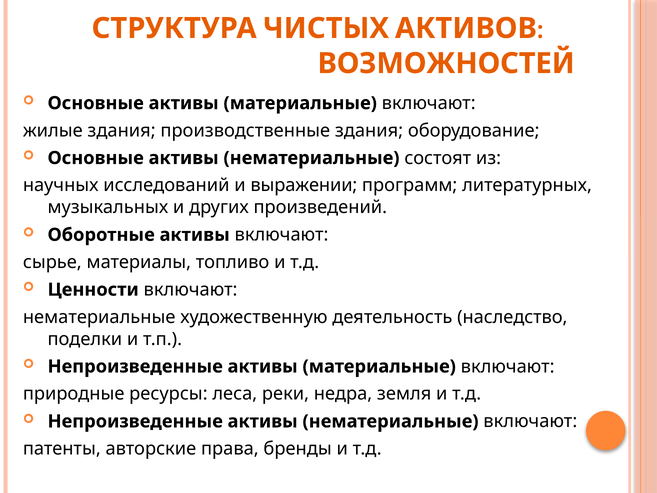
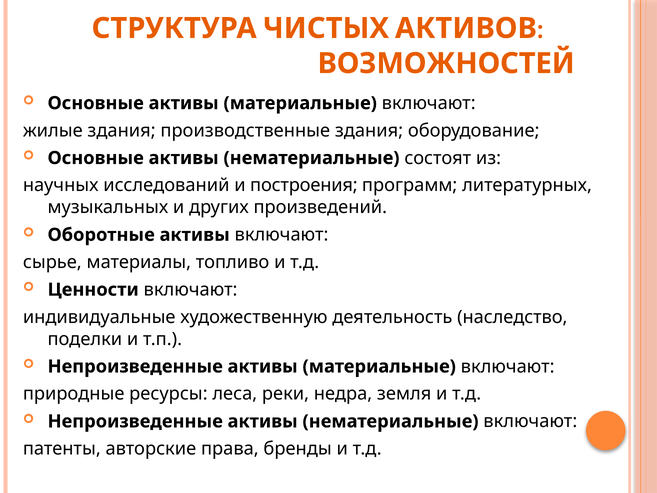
выражении: выражении -> построения
нематериальные at (99, 317): нематериальные -> индивидуальные
